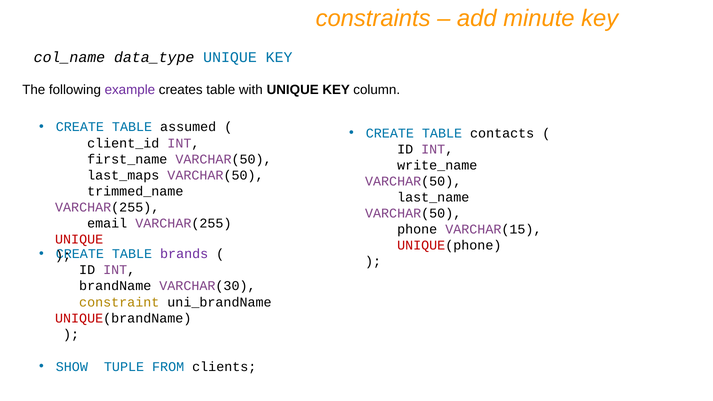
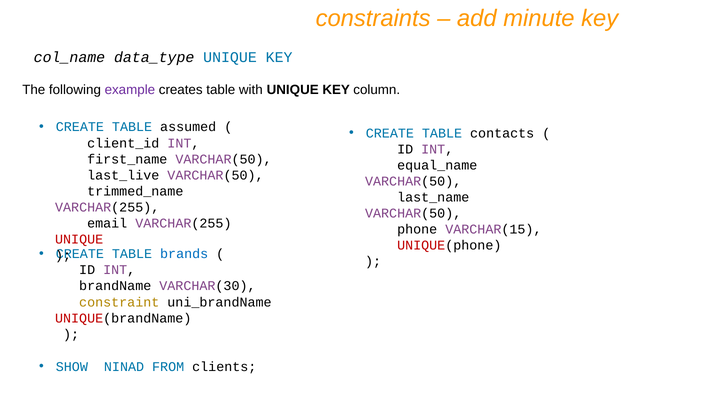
write_name: write_name -> equal_name
last_maps: last_maps -> last_live
brands colour: purple -> blue
TUPLE: TUPLE -> NINAD
